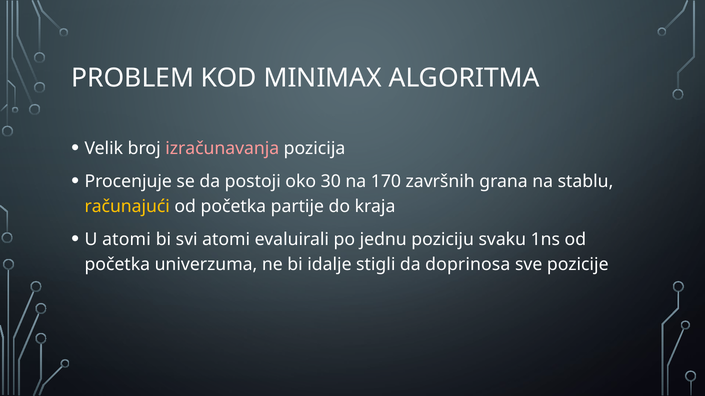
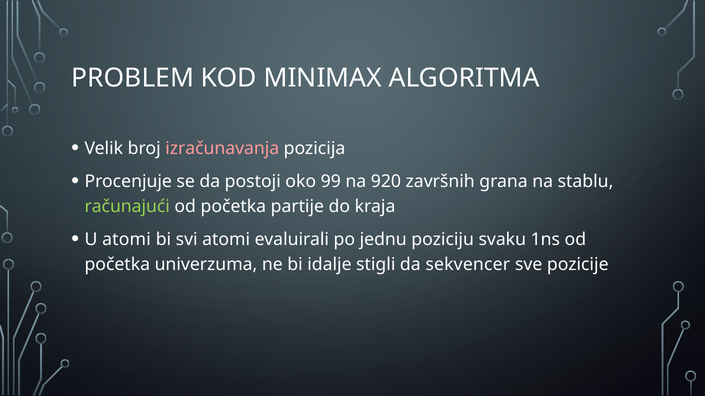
30: 30 -> 99
170: 170 -> 920
računajući colour: yellow -> light green
doprinosa: doprinosa -> sekvencer
